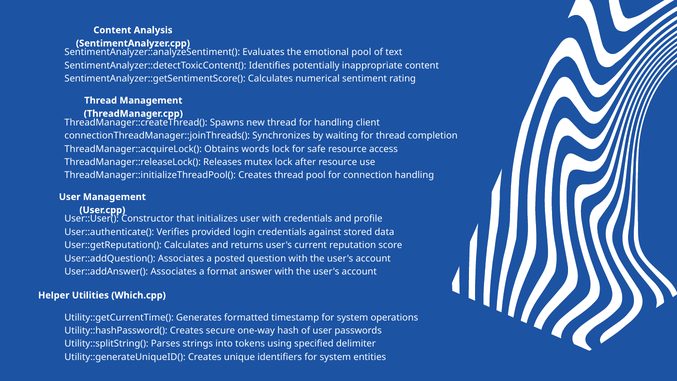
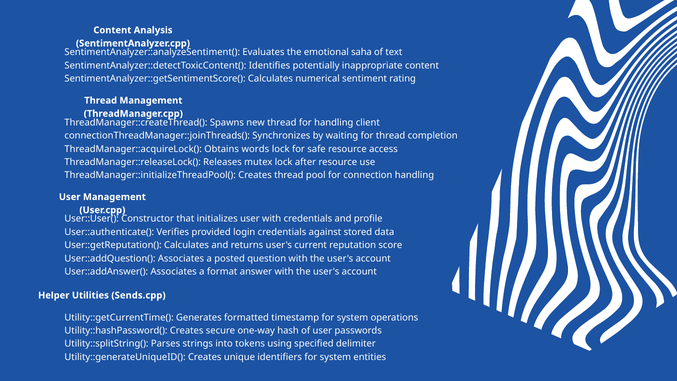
emotional pool: pool -> saha
Which.cpp: Which.cpp -> Sends.cpp
